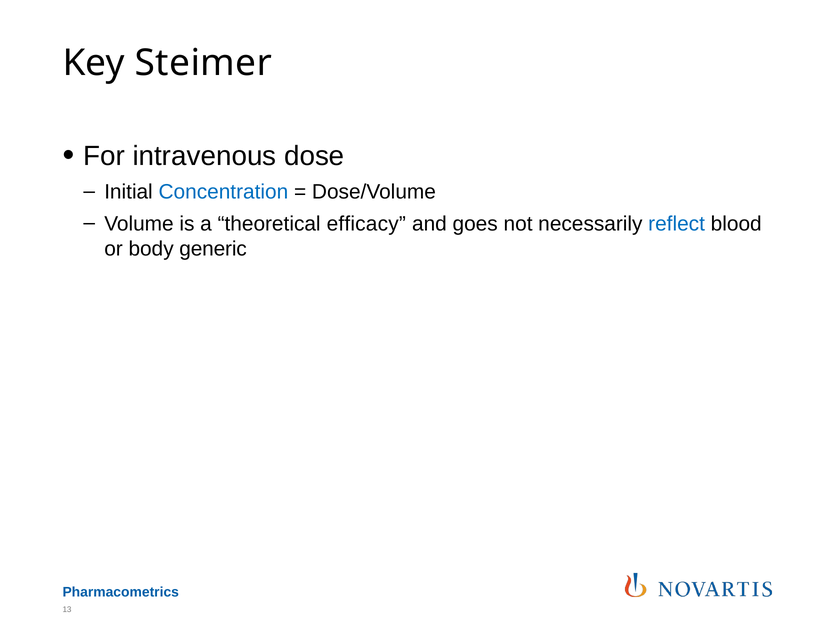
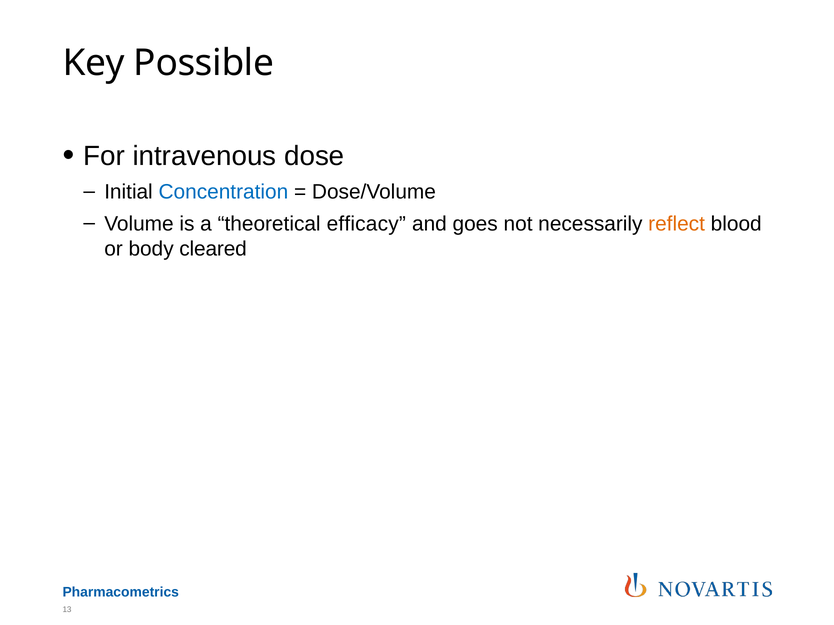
Steimer: Steimer -> Possible
reflect colour: blue -> orange
generic: generic -> cleared
